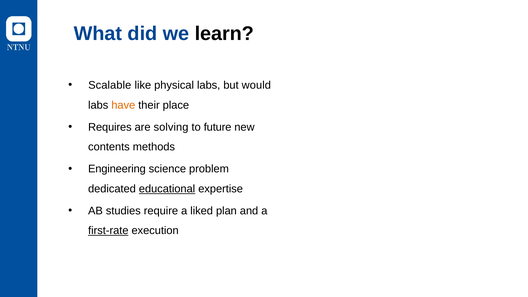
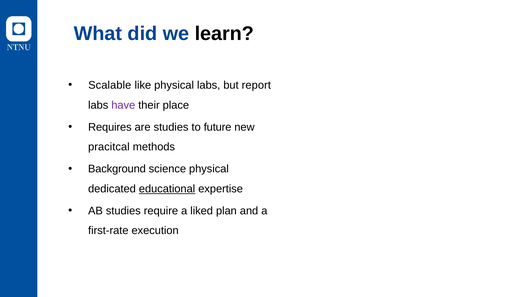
would: would -> report
have colour: orange -> purple
are solving: solving -> studies
contents: contents -> pracitcal
Engineering: Engineering -> Background
science problem: problem -> physical
first-rate underline: present -> none
